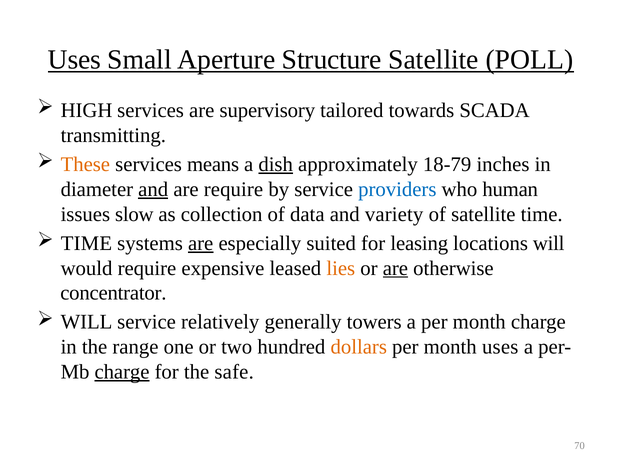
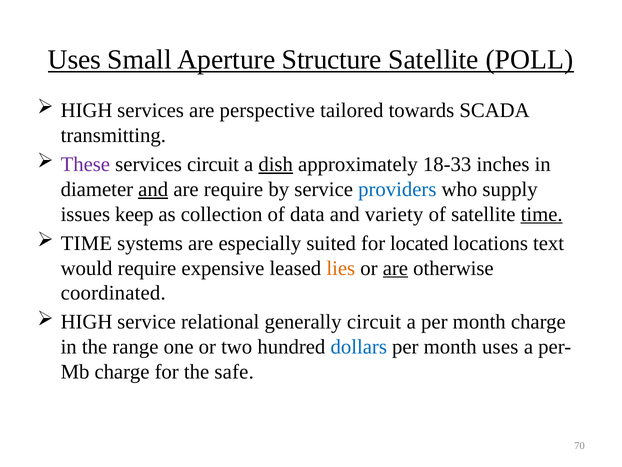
supervisory: supervisory -> perspective
These colour: orange -> purple
services means: means -> circuit
18-79: 18-79 -> 18-33
human: human -> supply
slow: slow -> keep
time at (542, 214) underline: none -> present
are at (201, 243) underline: present -> none
leasing: leasing -> located
locations will: will -> text
concentrator: concentrator -> coordinated
WILL at (87, 322): WILL -> HIGH
relatively: relatively -> relational
generally towers: towers -> circuit
dollars colour: orange -> blue
charge at (122, 372) underline: present -> none
